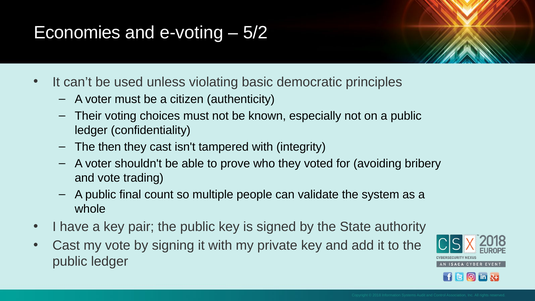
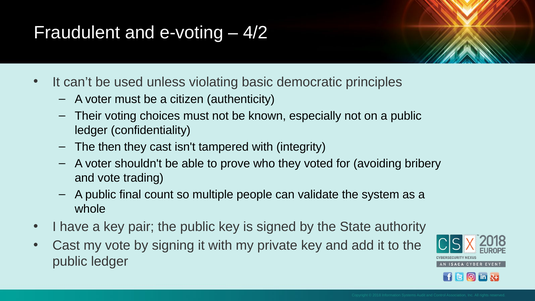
Economies: Economies -> Fraudulent
5/2: 5/2 -> 4/2
